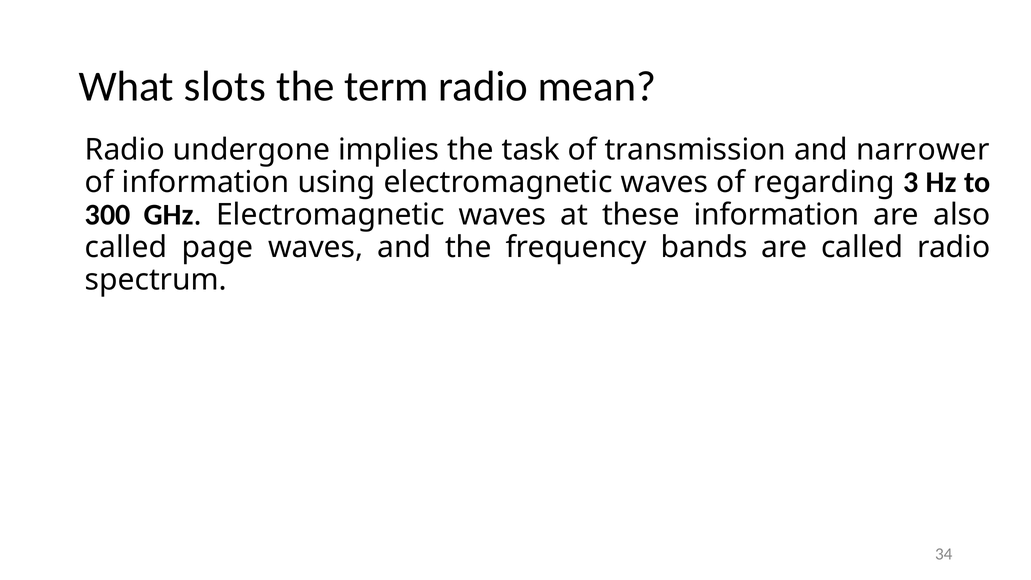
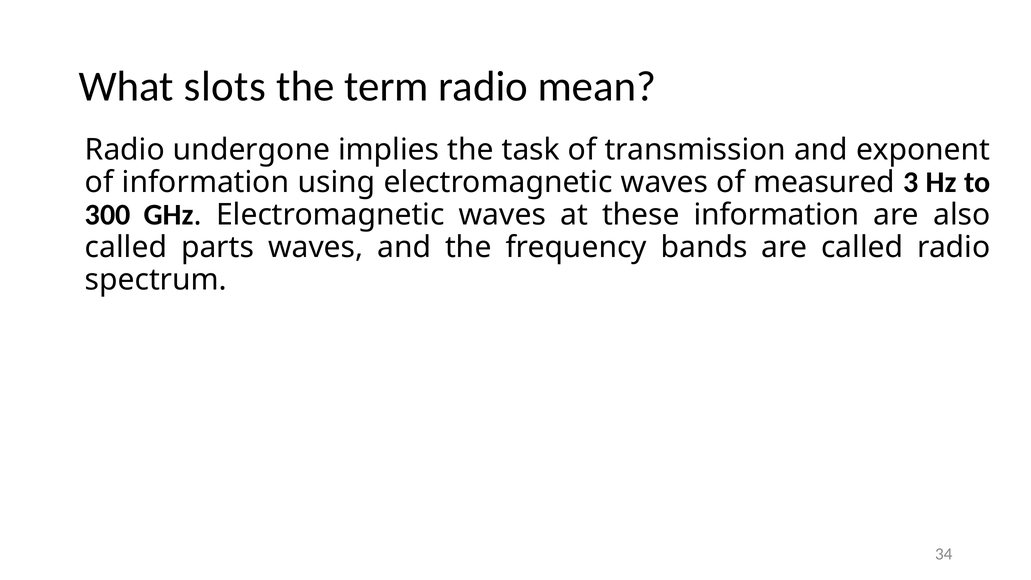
narrower: narrower -> exponent
regarding: regarding -> measured
page: page -> parts
